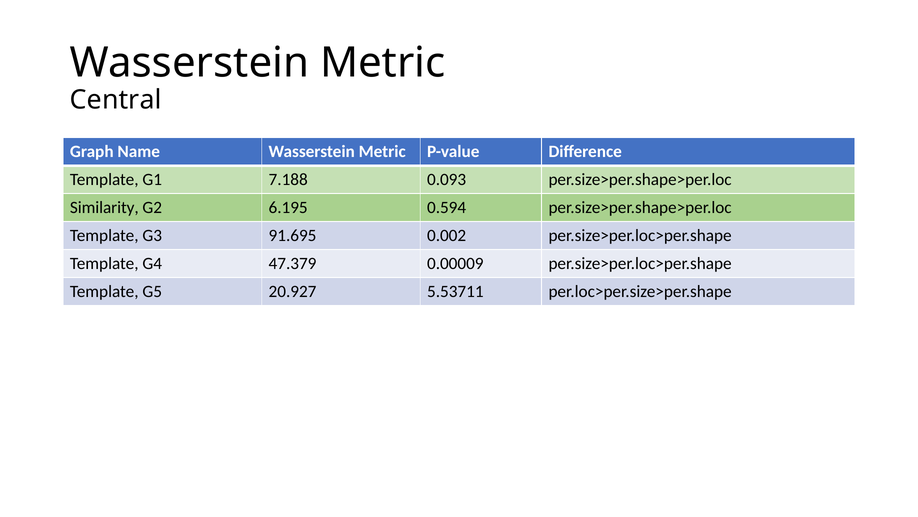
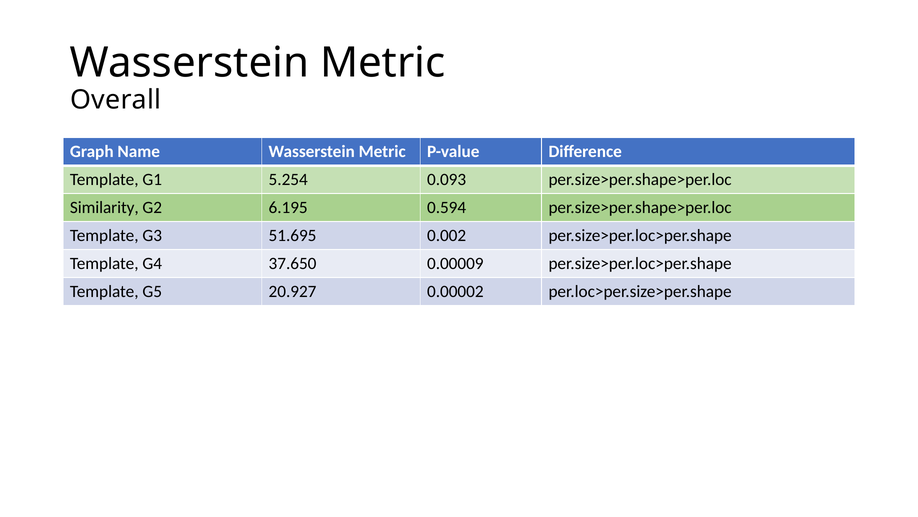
Central: Central -> Overall
7.188: 7.188 -> 5.254
91.695: 91.695 -> 51.695
47.379: 47.379 -> 37.650
5.53711: 5.53711 -> 0.00002
